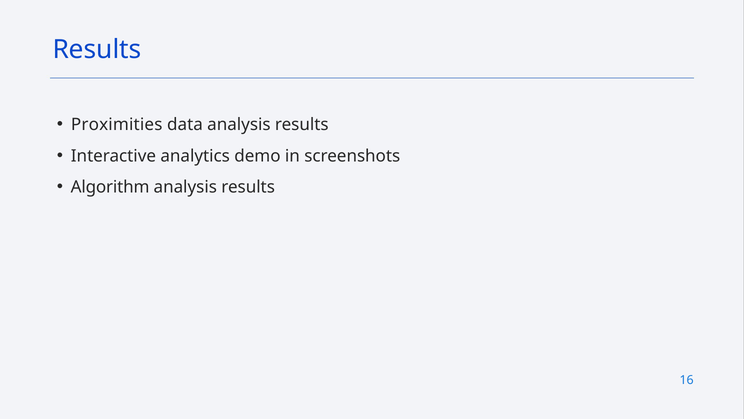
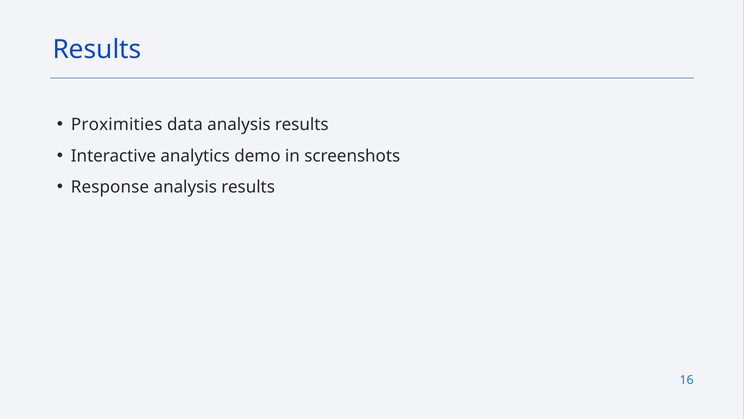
Algorithm: Algorithm -> Response
